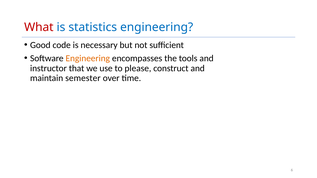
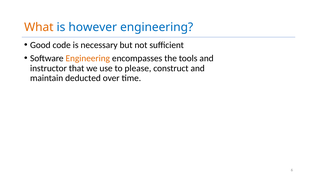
What colour: red -> orange
statistics: statistics -> however
semester: semester -> deducted
